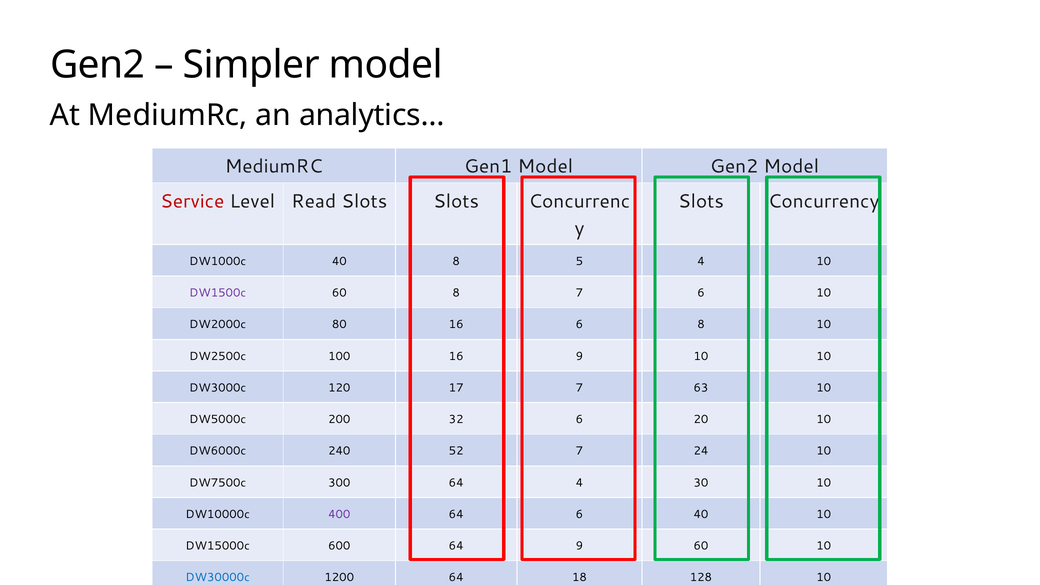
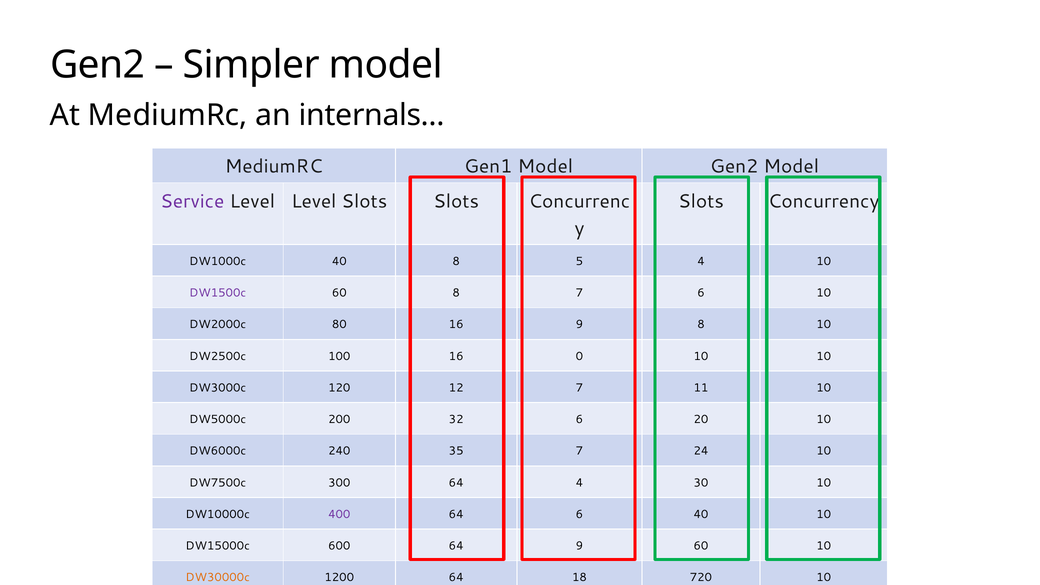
analytics…: analytics… -> internals…
Service colour: red -> purple
Level Read: Read -> Level
16 6: 6 -> 9
16 9: 9 -> 0
17: 17 -> 12
63: 63 -> 11
52: 52 -> 35
DW30000c colour: blue -> orange
128: 128 -> 720
